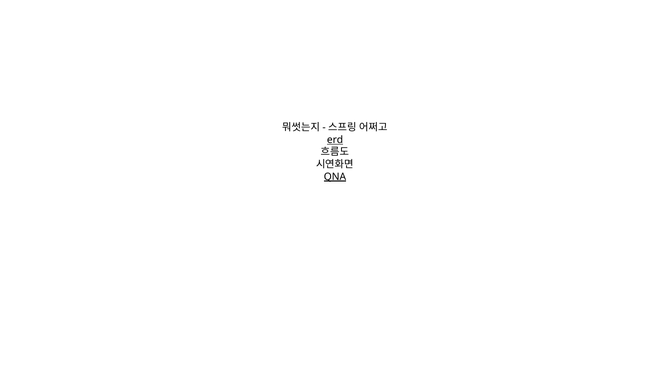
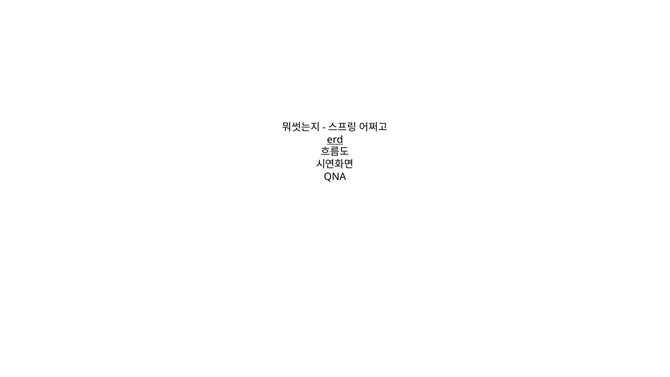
QNA underline: present -> none
